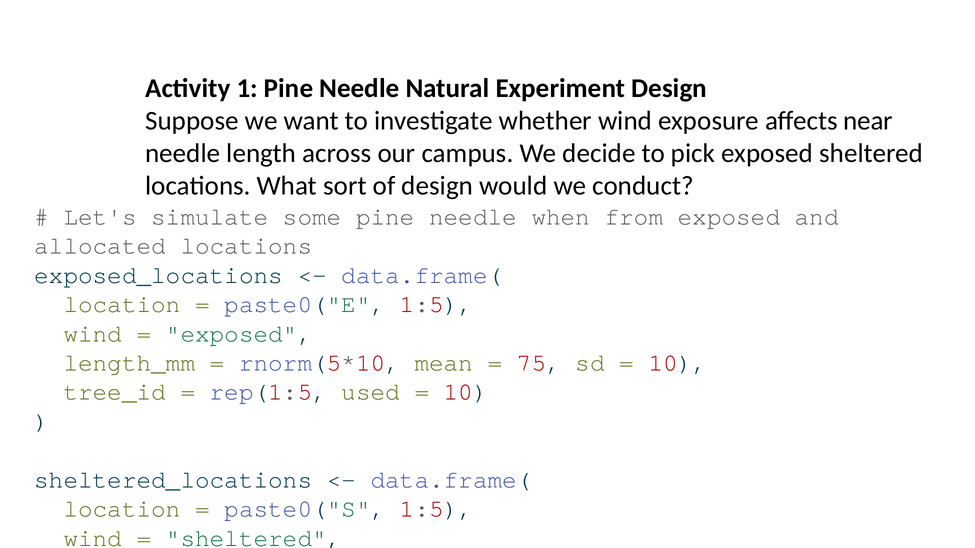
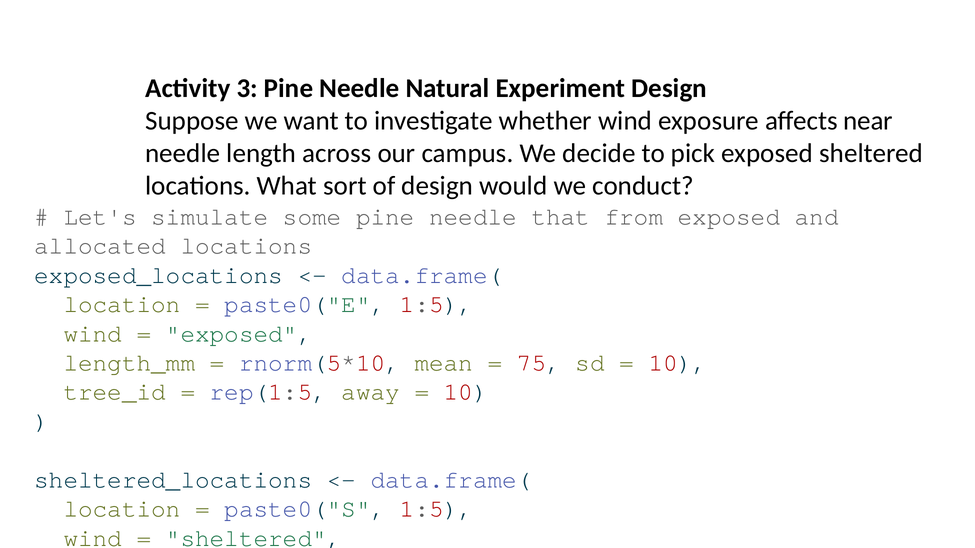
Activity 1: 1 -> 3
when: when -> that
used: used -> away
